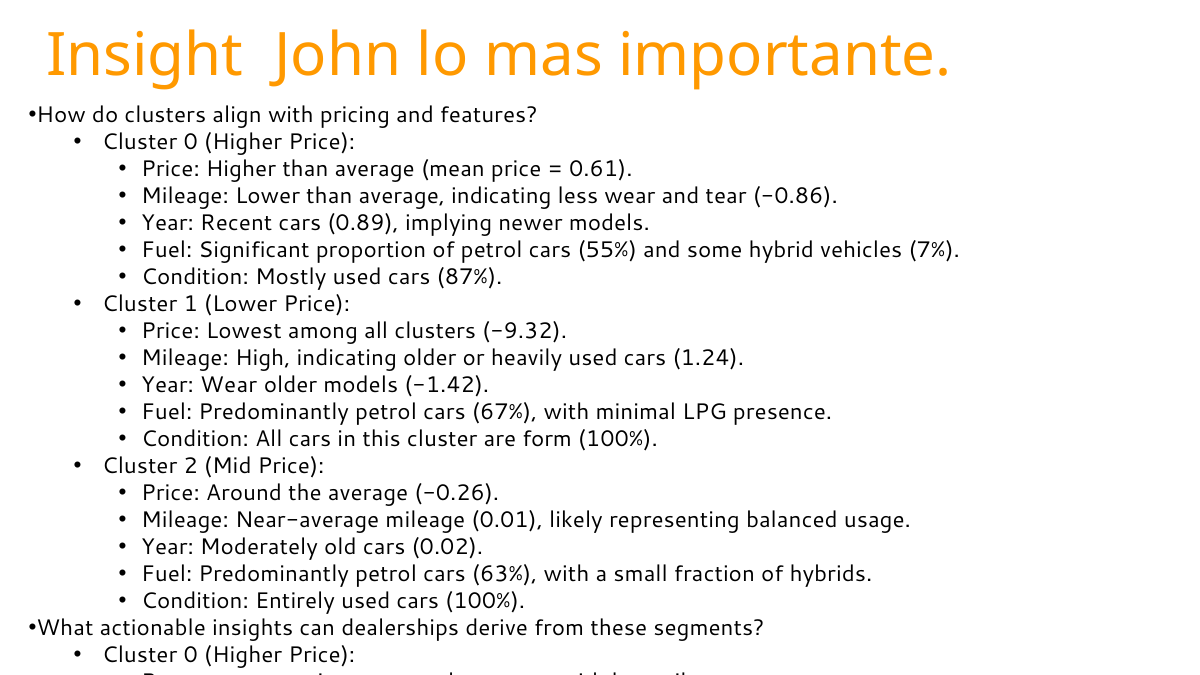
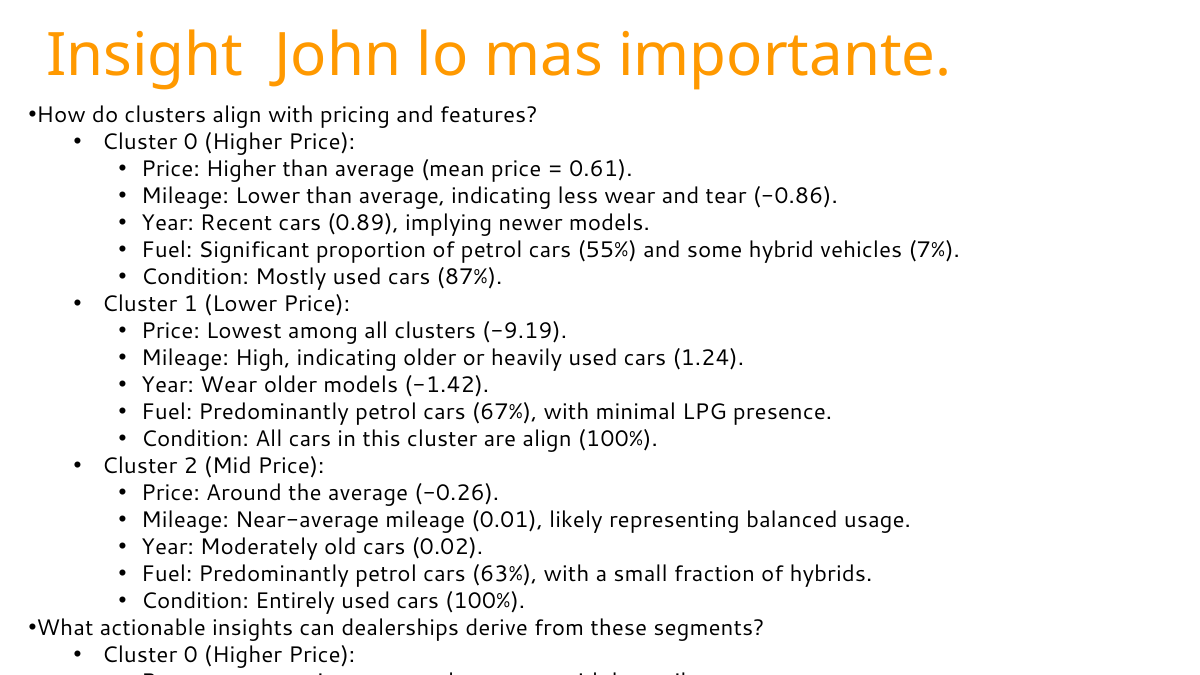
-9.32: -9.32 -> -9.19
are form: form -> align
